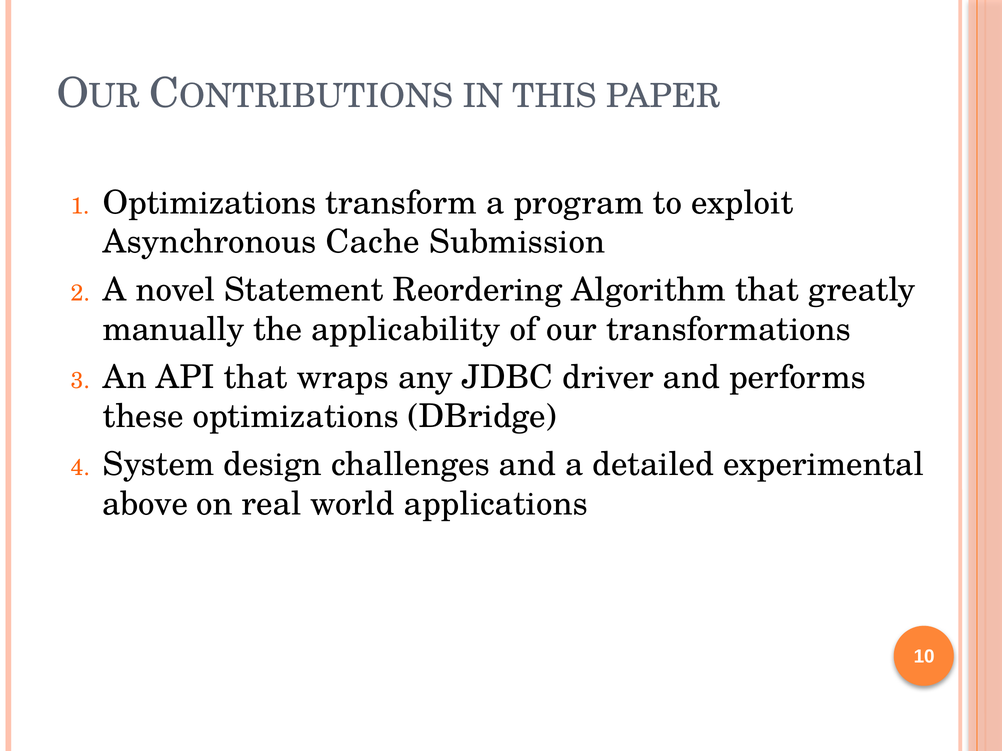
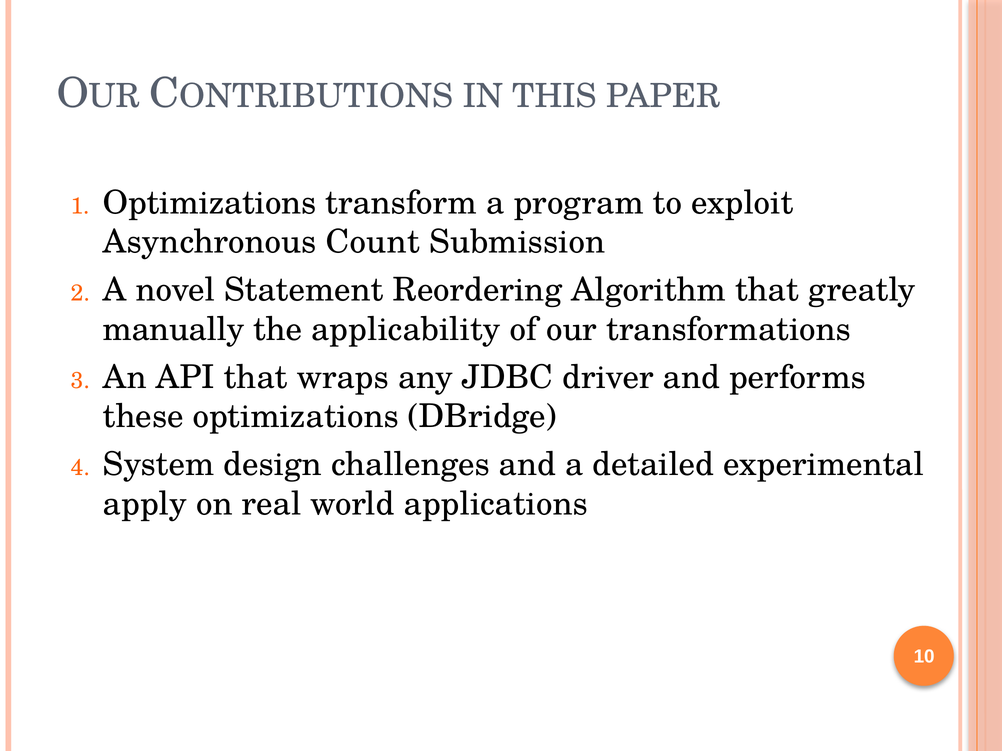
Cache: Cache -> Count
above: above -> apply
